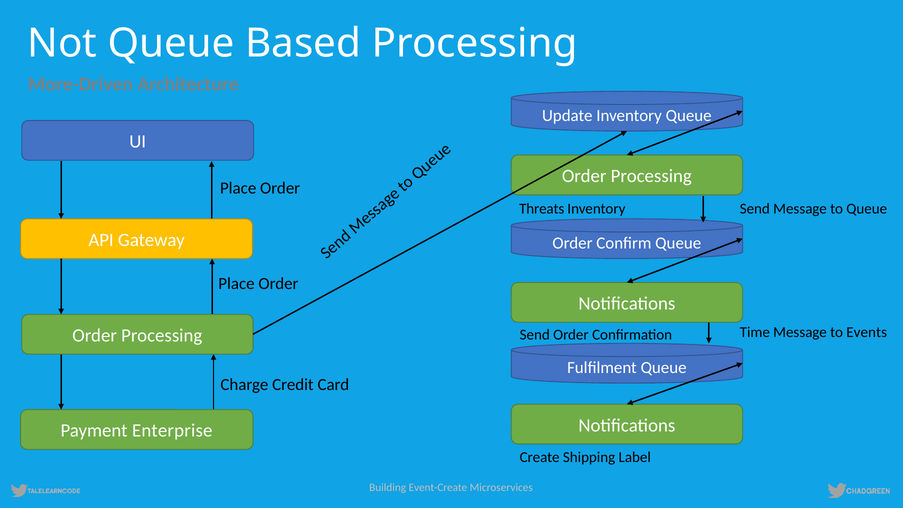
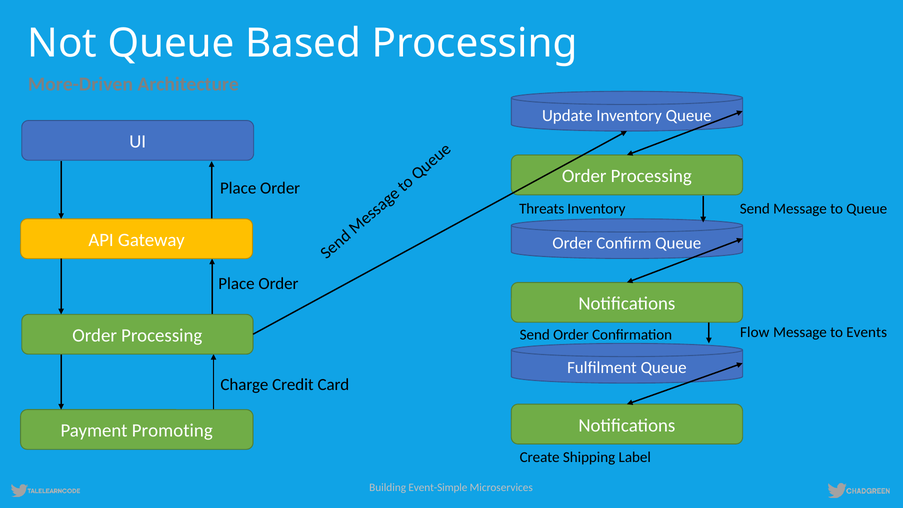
Time: Time -> Flow
Enterprise: Enterprise -> Promoting
Event-Create: Event-Create -> Event-Simple
